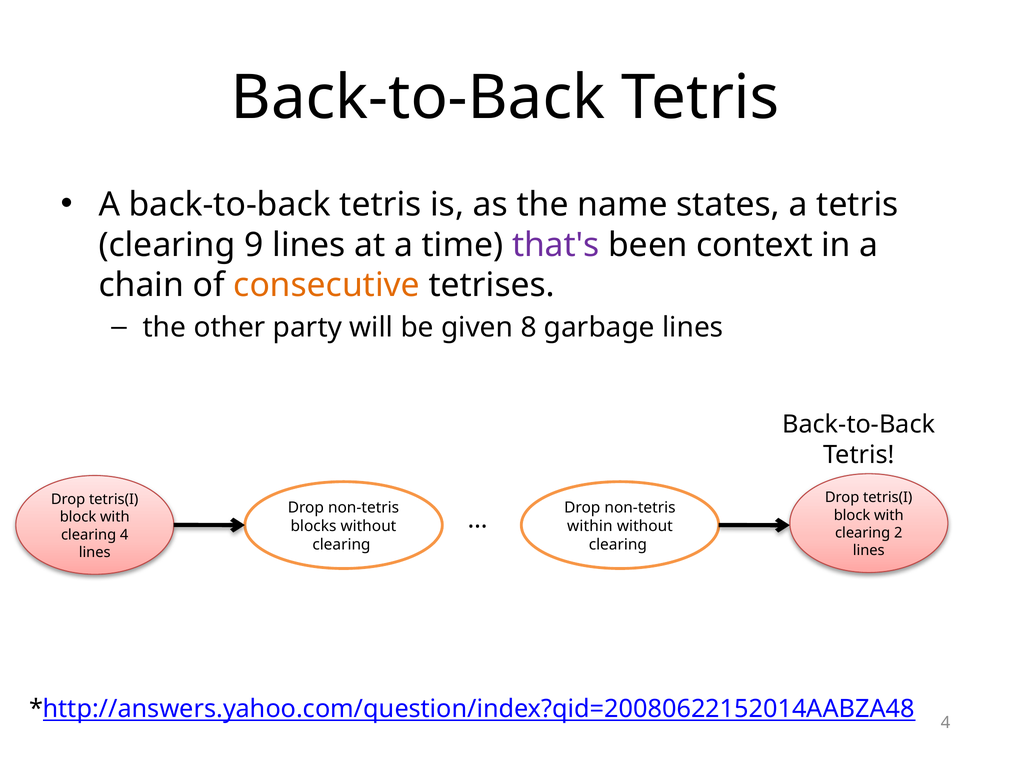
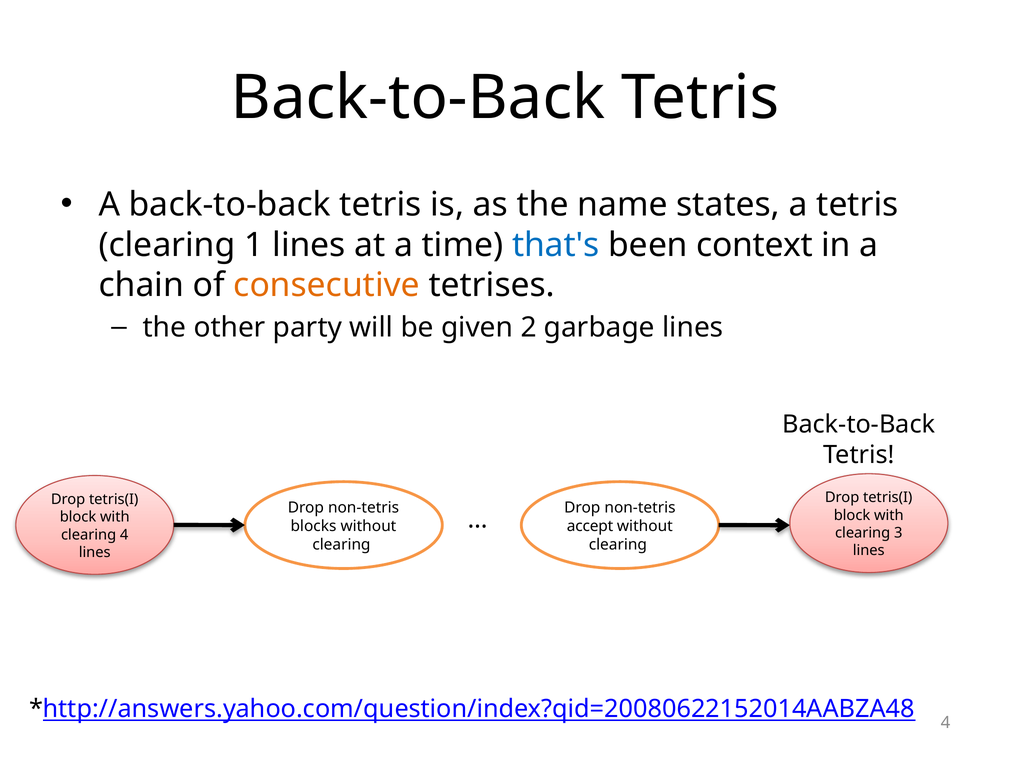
9: 9 -> 1
that's colour: purple -> blue
8: 8 -> 2
within: within -> accept
2: 2 -> 3
